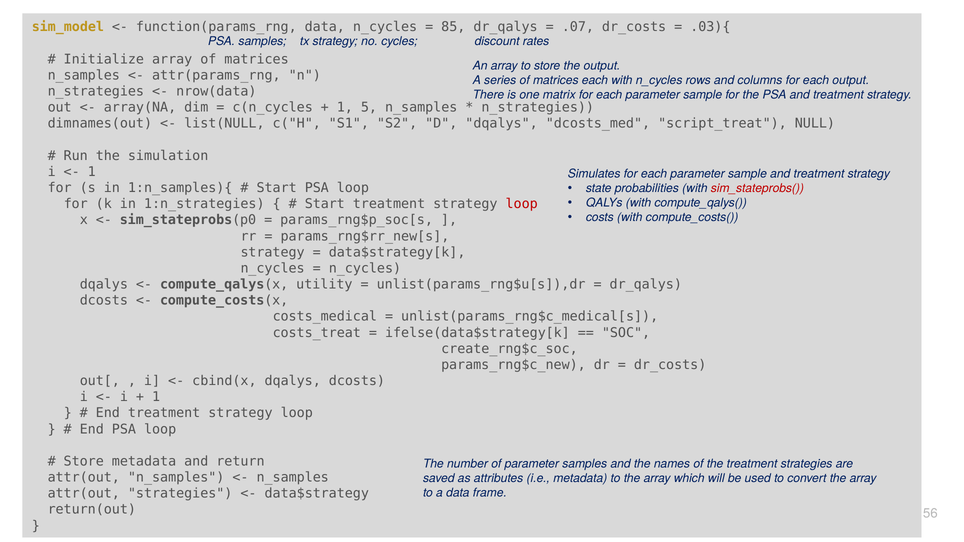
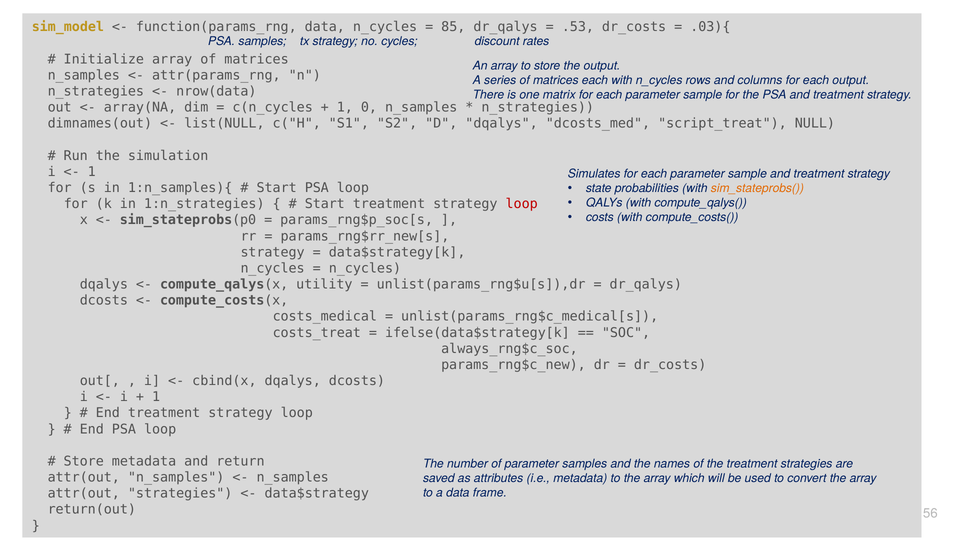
.07: .07 -> .53
5: 5 -> 0
sim_stateprobs( colour: red -> orange
create_rng$c_soc: create_rng$c_soc -> always_rng$c_soc
